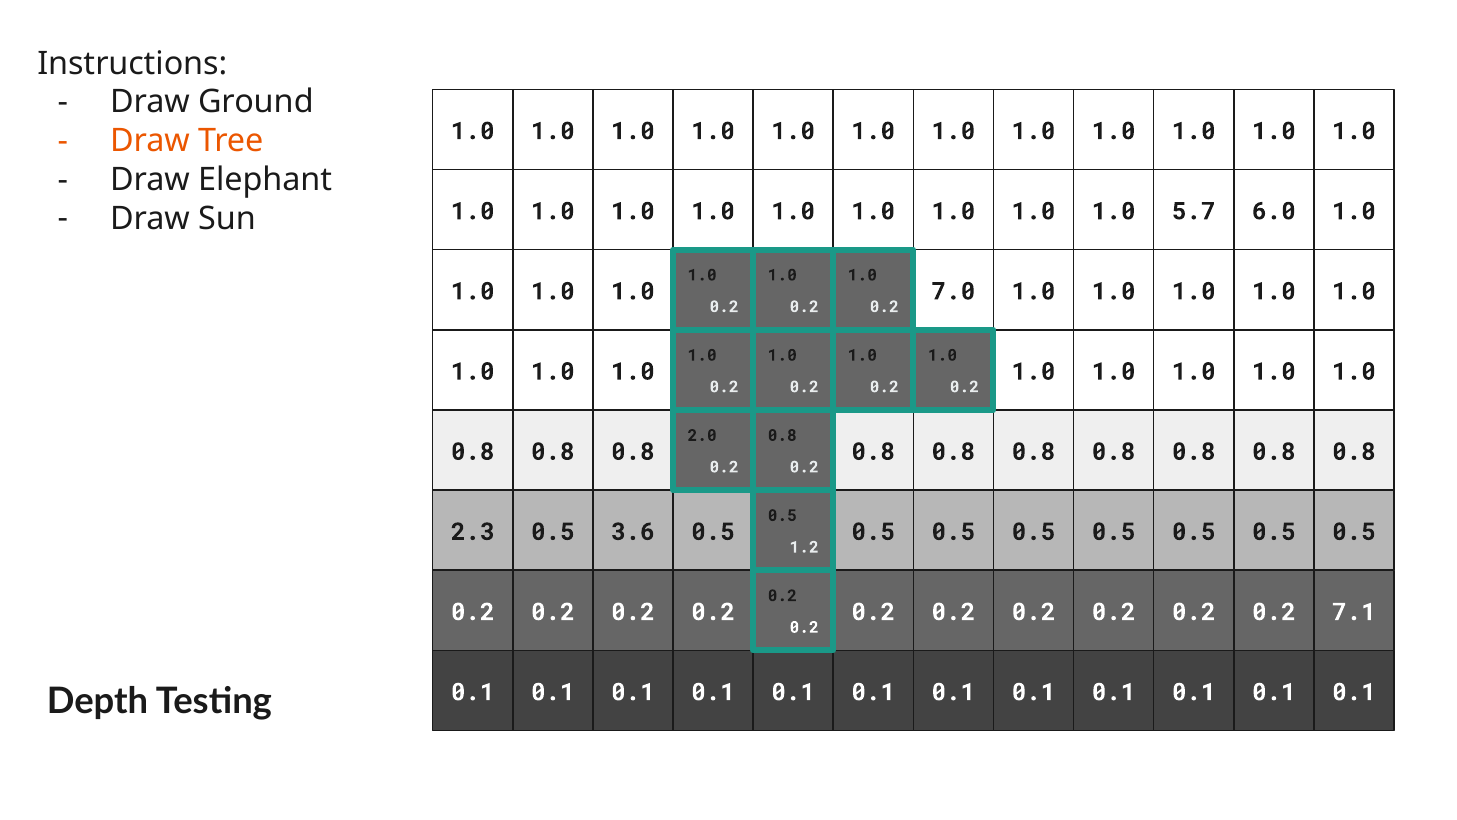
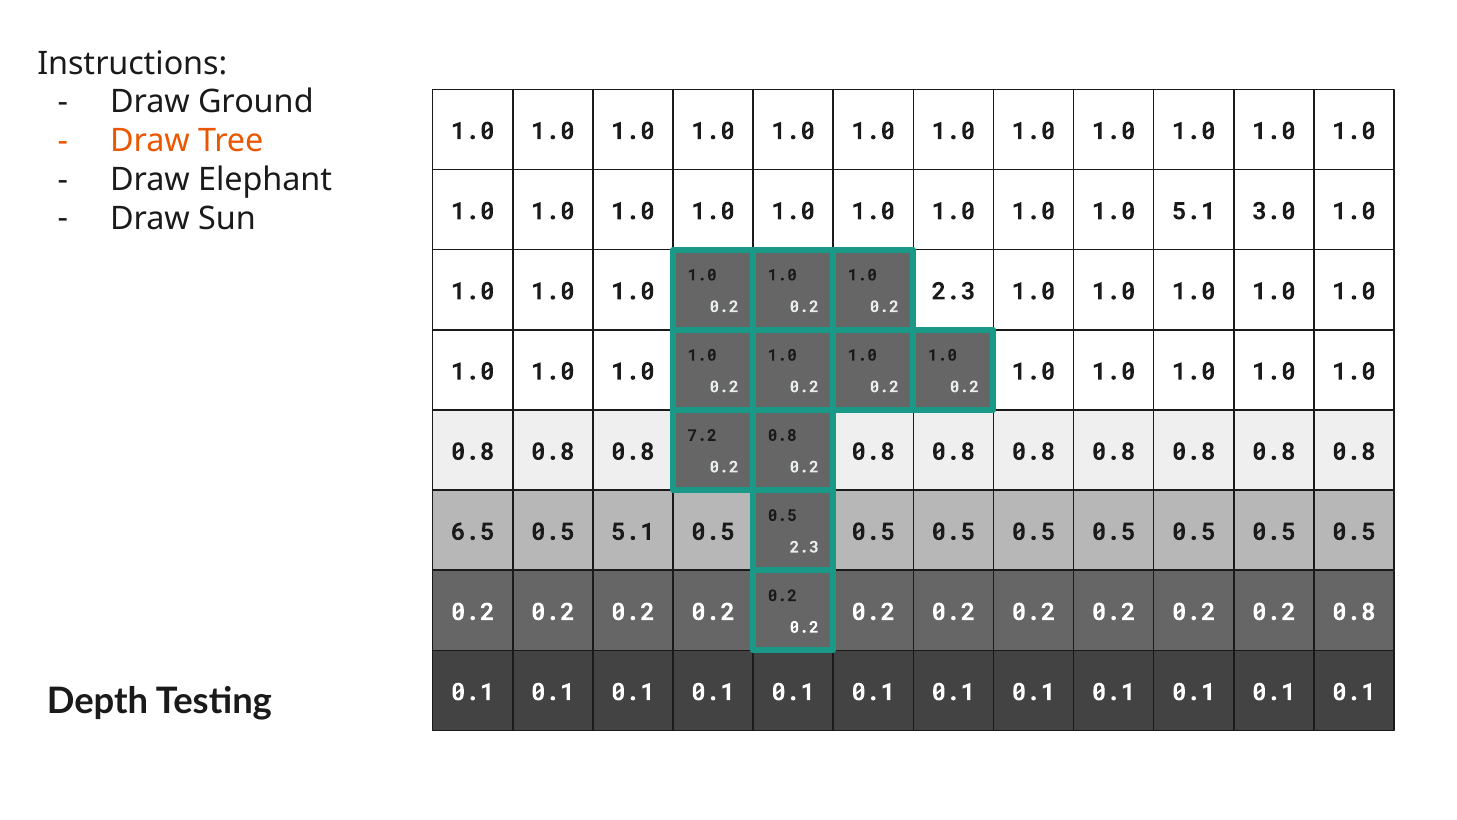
1.0 5.7: 5.7 -> 5.1
6.0: 6.0 -> 3.0
7.0 at (953, 291): 7.0 -> 2.3
2.0: 2.0 -> 7.2
2.3: 2.3 -> 6.5
0.5 3.6: 3.6 -> 5.1
1.2 at (804, 547): 1.2 -> 2.3
7.1 at (1354, 612): 7.1 -> 0.8
